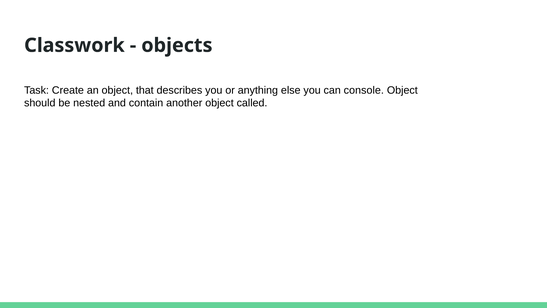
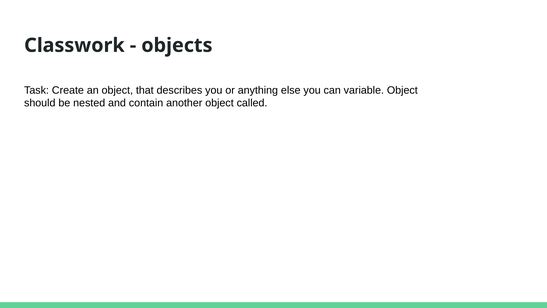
console: console -> variable
